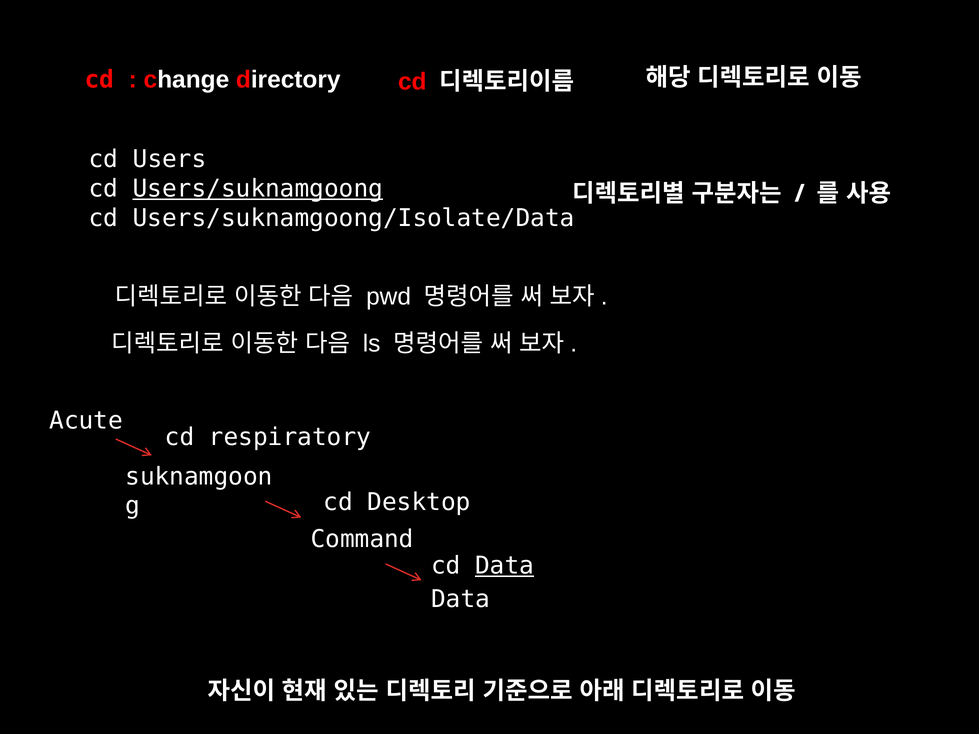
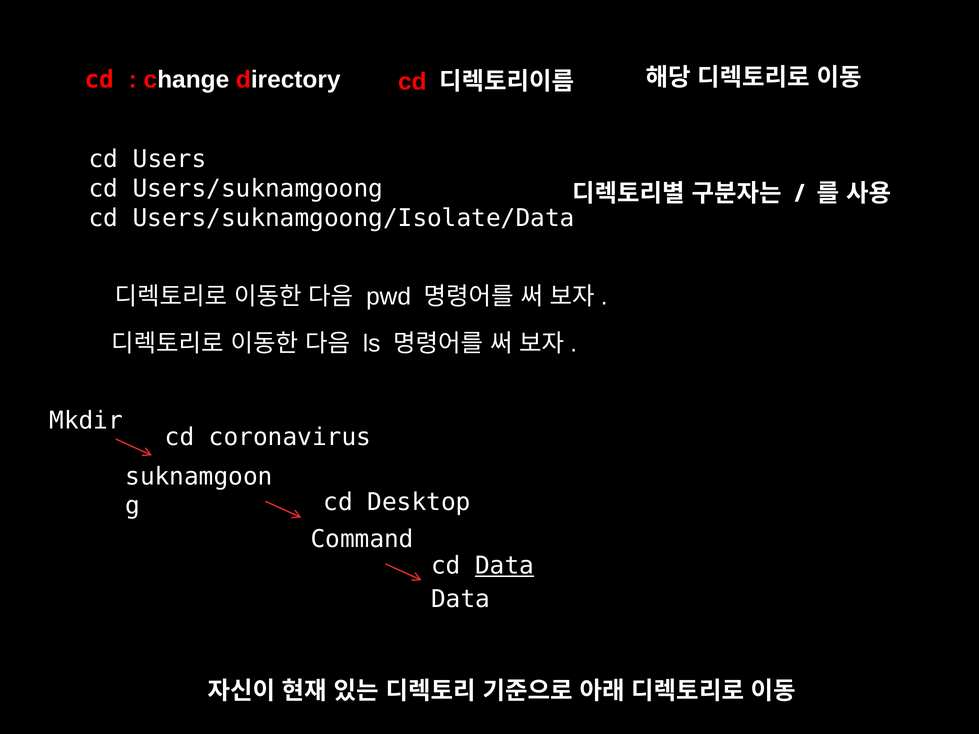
Users/suknamgoong underline: present -> none
Acute: Acute -> Mkdir
respiratory: respiratory -> coronavirus
